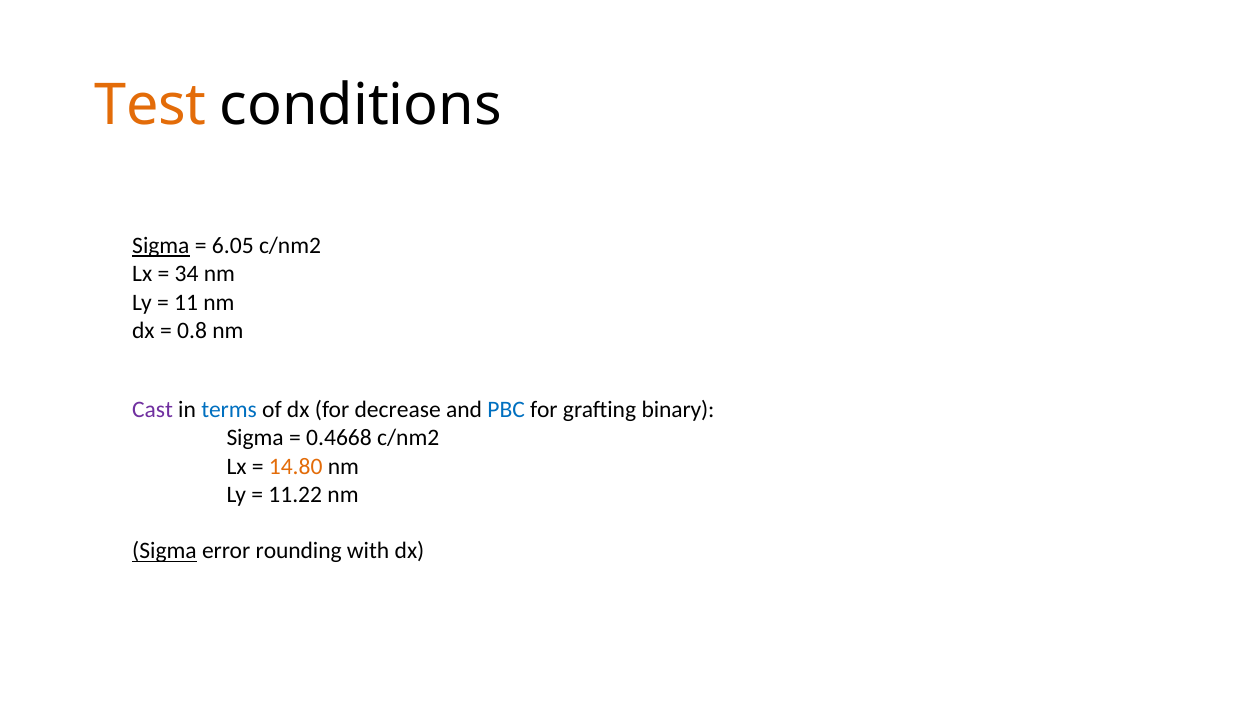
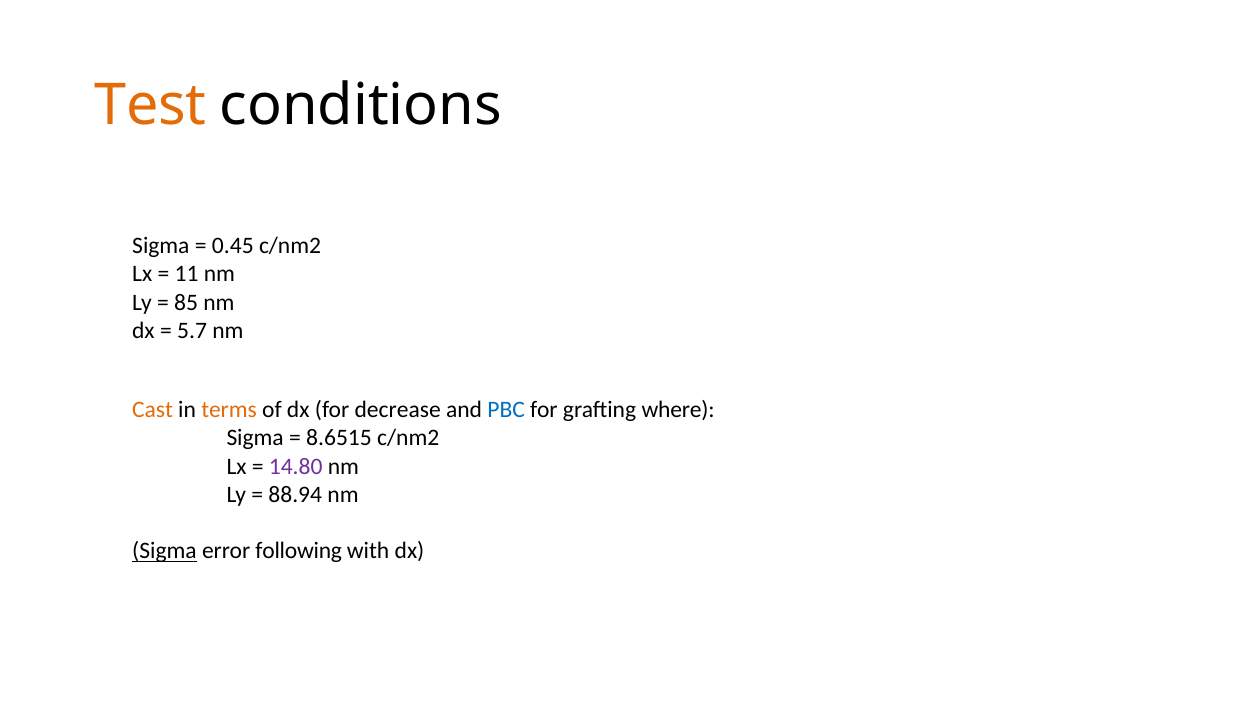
Sigma at (161, 246) underline: present -> none
6.05: 6.05 -> 0.45
34: 34 -> 11
11: 11 -> 85
0.8: 0.8 -> 5.7
Cast colour: purple -> orange
terms colour: blue -> orange
binary: binary -> where
0.4668: 0.4668 -> 8.6515
14.80 colour: orange -> purple
11.22: 11.22 -> 88.94
rounding: rounding -> following
